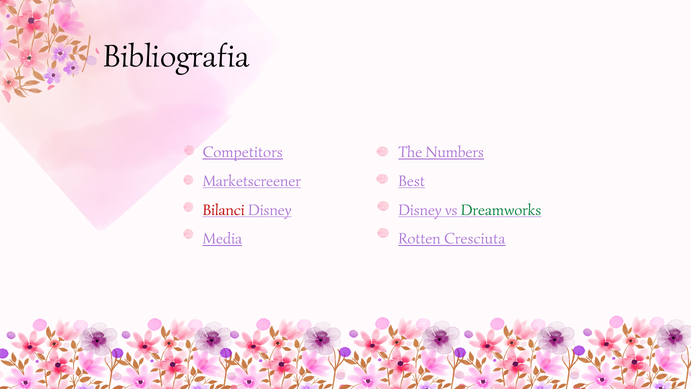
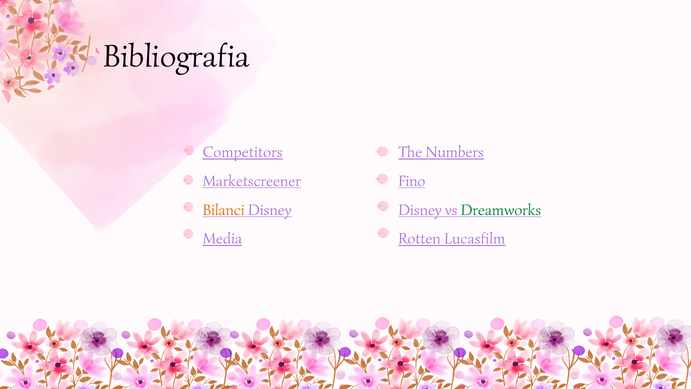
Best: Best -> Fino
Bilanci colour: red -> orange
Cresciuta: Cresciuta -> Lucasfilm
